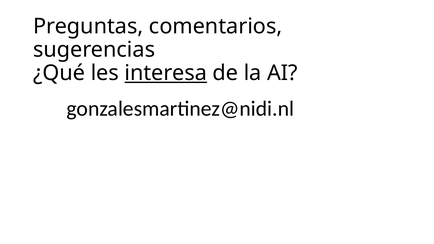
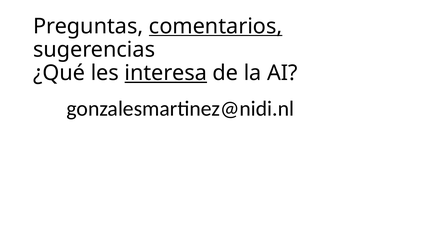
comentarios underline: none -> present
